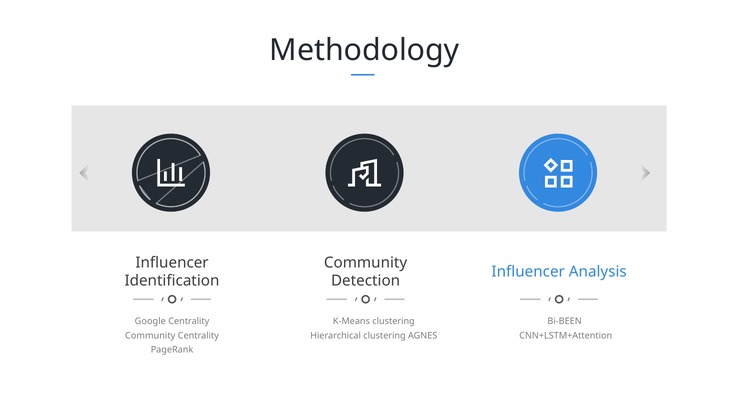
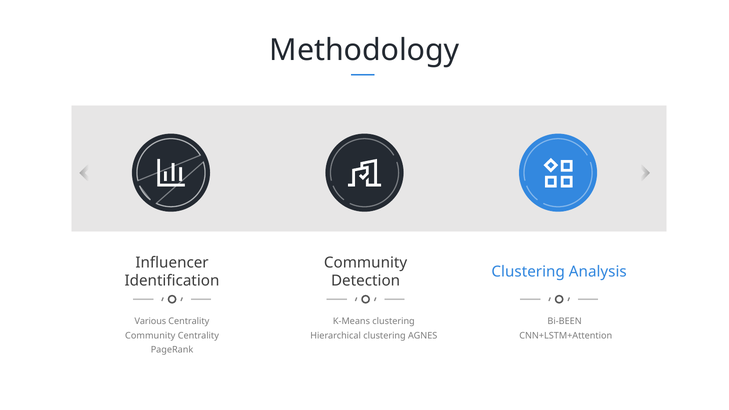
Influencer at (528, 272): Influencer -> Clustering
Google: Google -> Various
